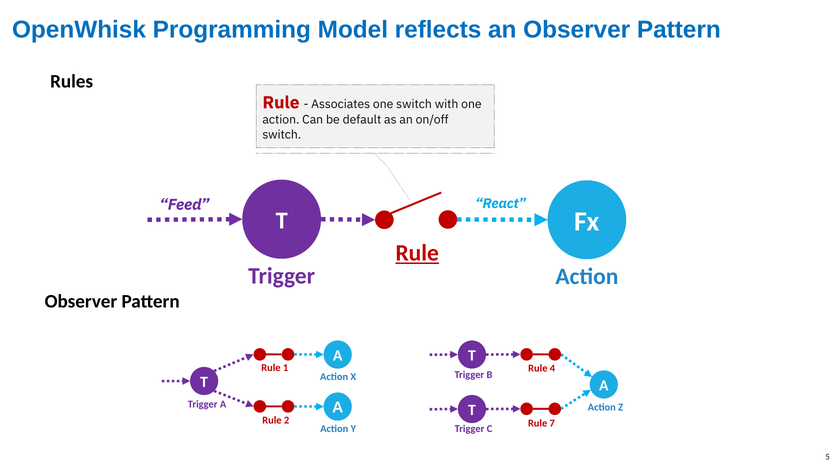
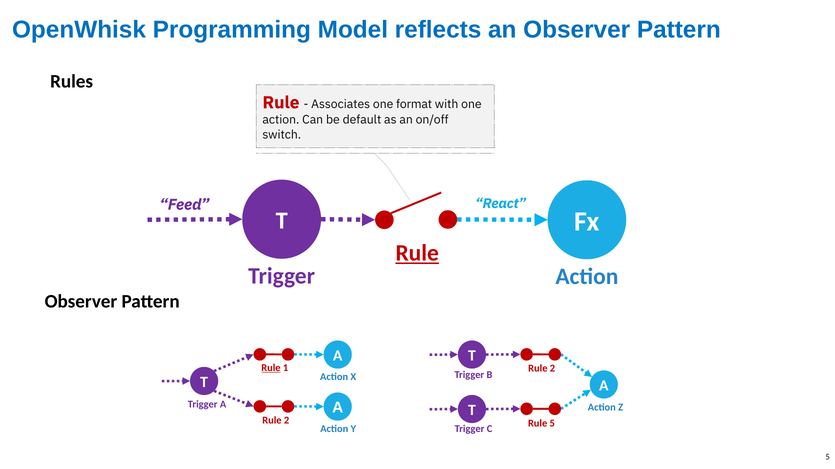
one switch: switch -> format
Rule at (271, 368) underline: none -> present
4 at (552, 369): 4 -> 2
Rule 7: 7 -> 5
